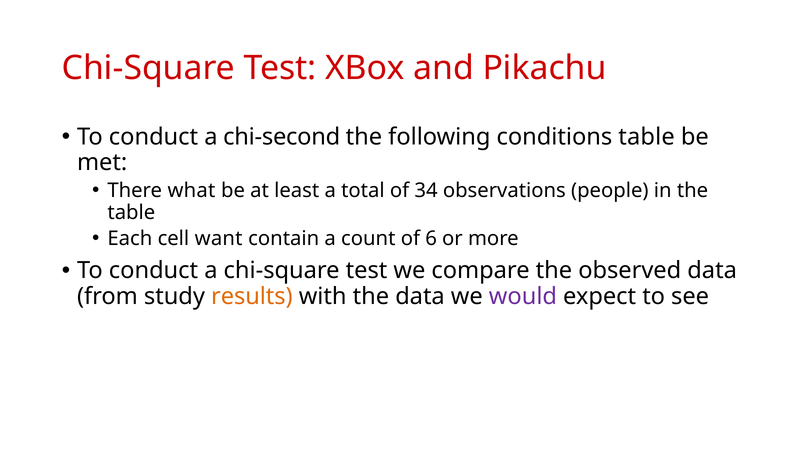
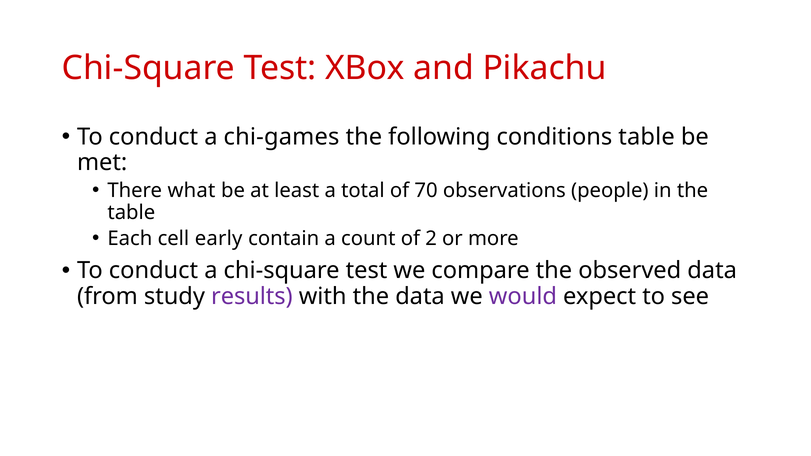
chi-second: chi-second -> chi-games
34: 34 -> 70
want: want -> early
6: 6 -> 2
results colour: orange -> purple
